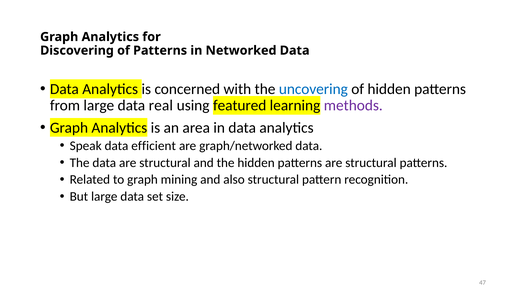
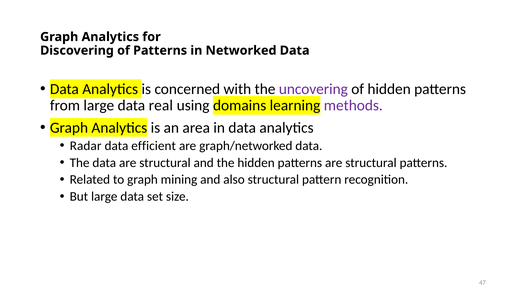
uncovering colour: blue -> purple
featured: featured -> domains
Speak: Speak -> Radar
